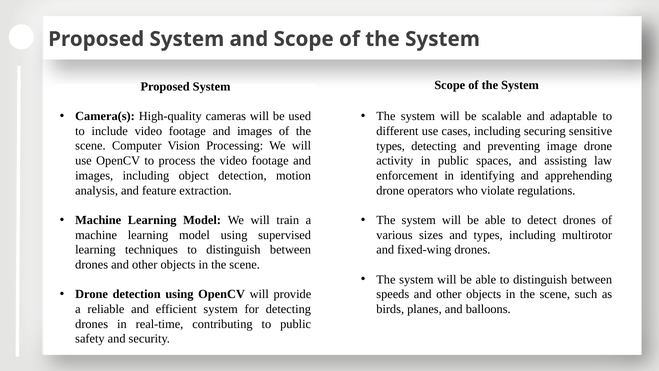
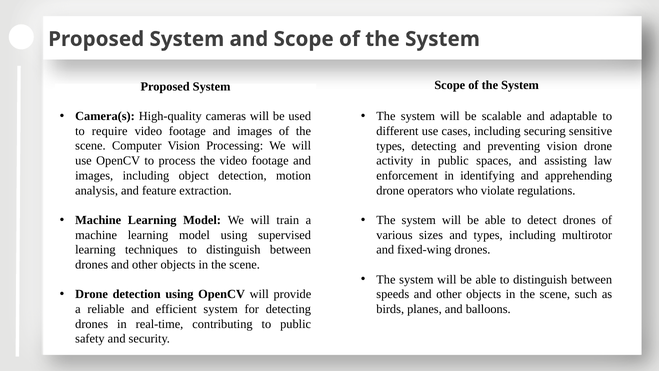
include: include -> require
preventing image: image -> vision
